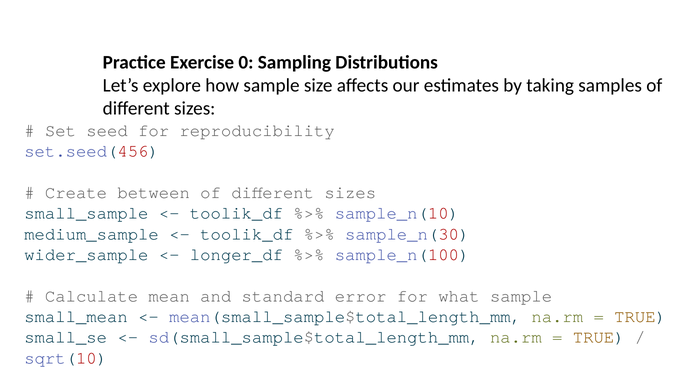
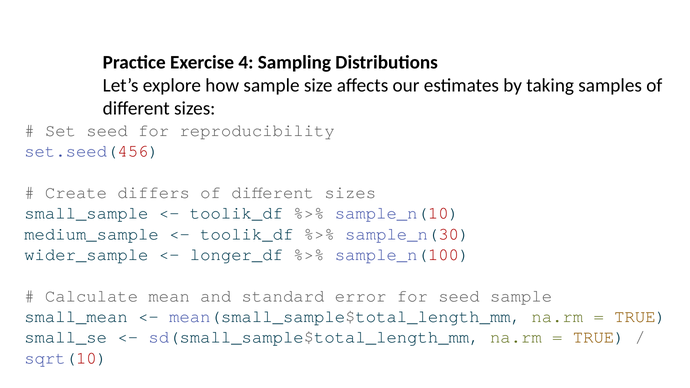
0: 0 -> 4
between: between -> differs
for what: what -> seed
